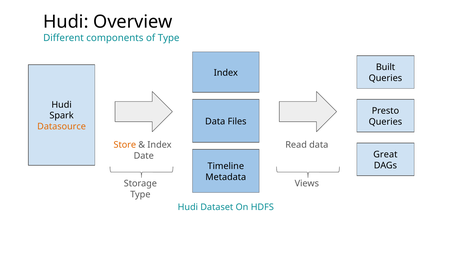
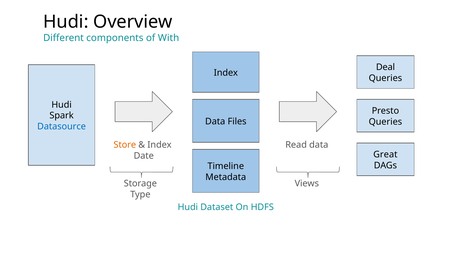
of Type: Type -> With
Built: Built -> Deal
Datasource colour: orange -> blue
